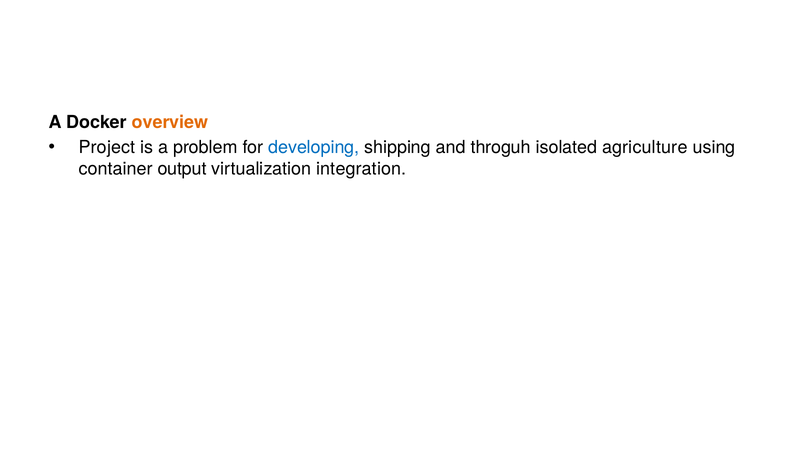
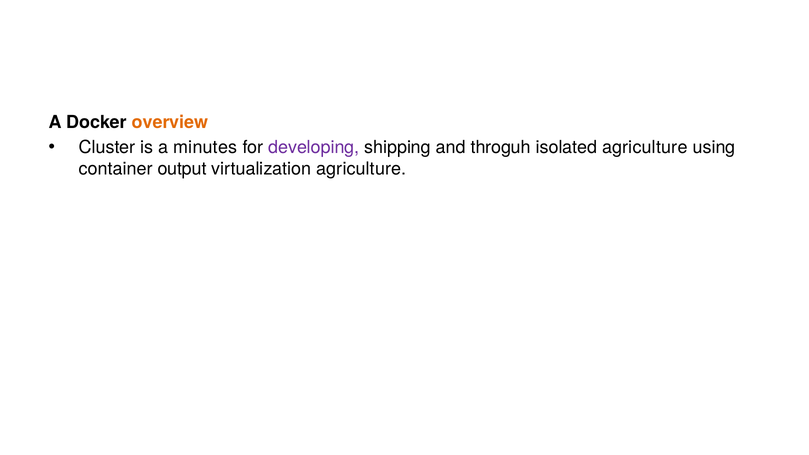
Project: Project -> Cluster
problem: problem -> minutes
developing colour: blue -> purple
virtualization integration: integration -> agriculture
